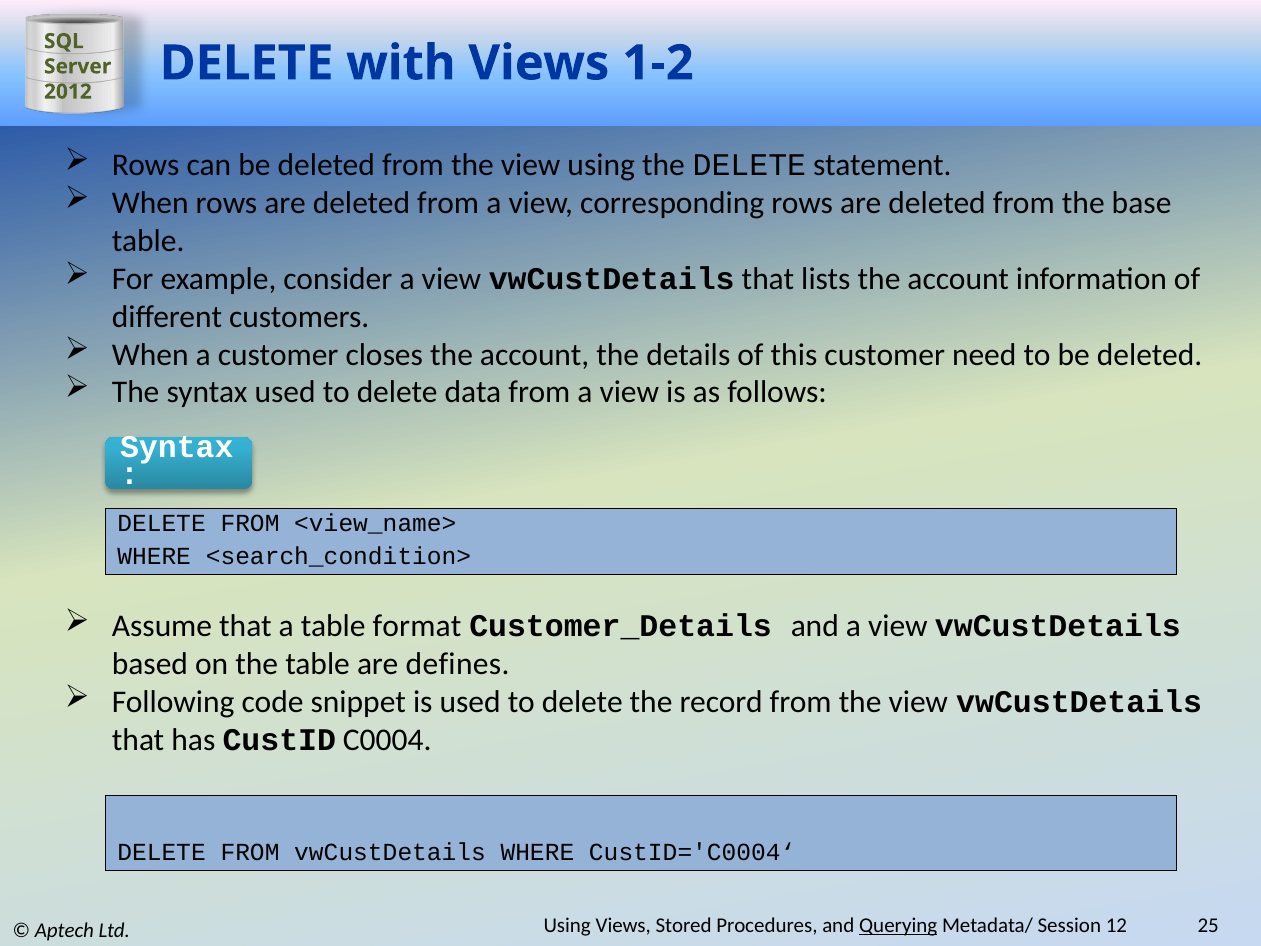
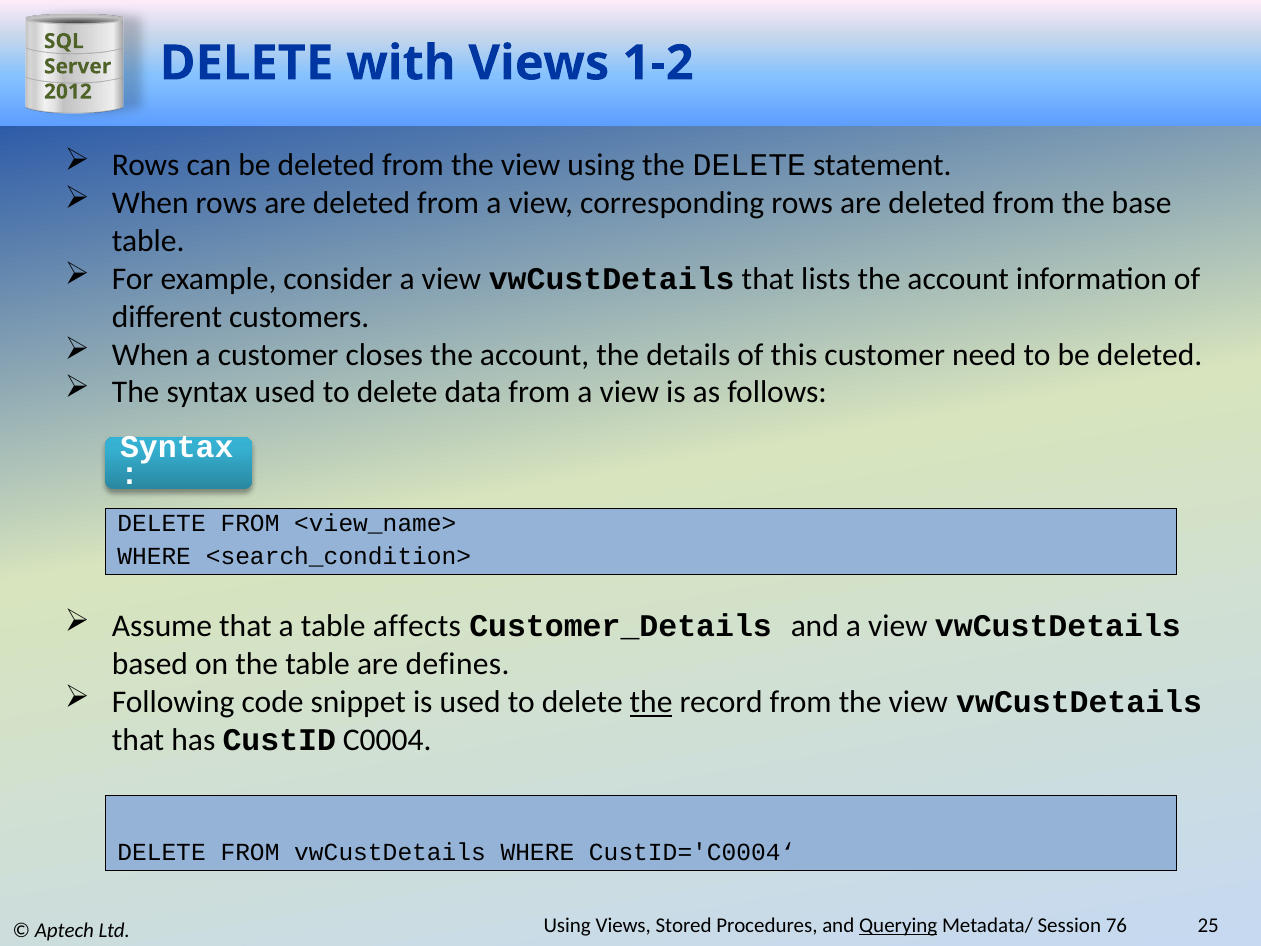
format: format -> affects
the at (651, 702) underline: none -> present
12: 12 -> 76
